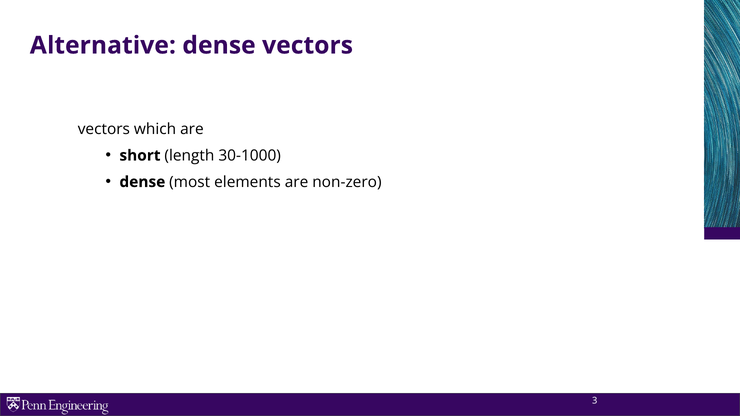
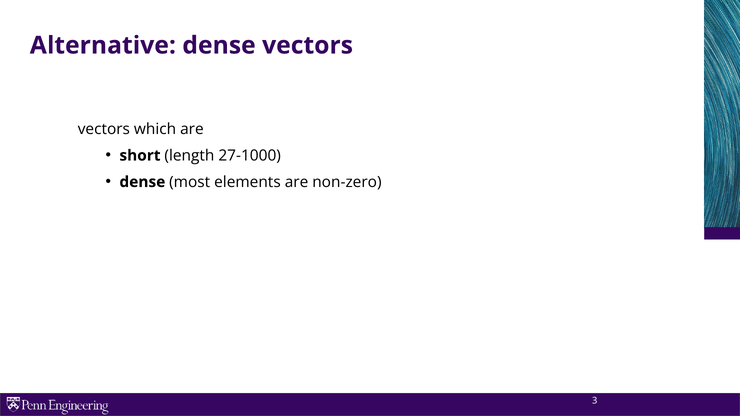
30-1000: 30-1000 -> 27-1000
